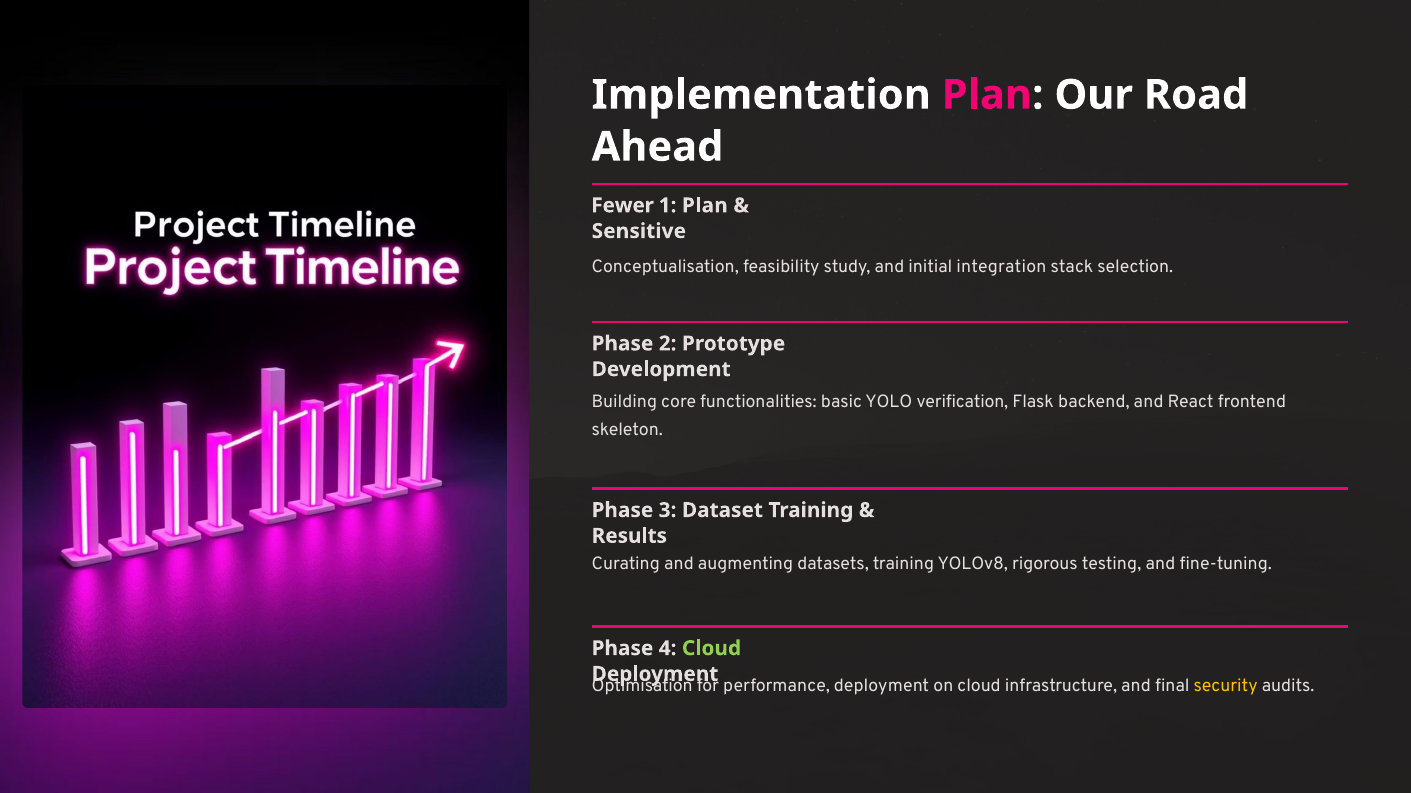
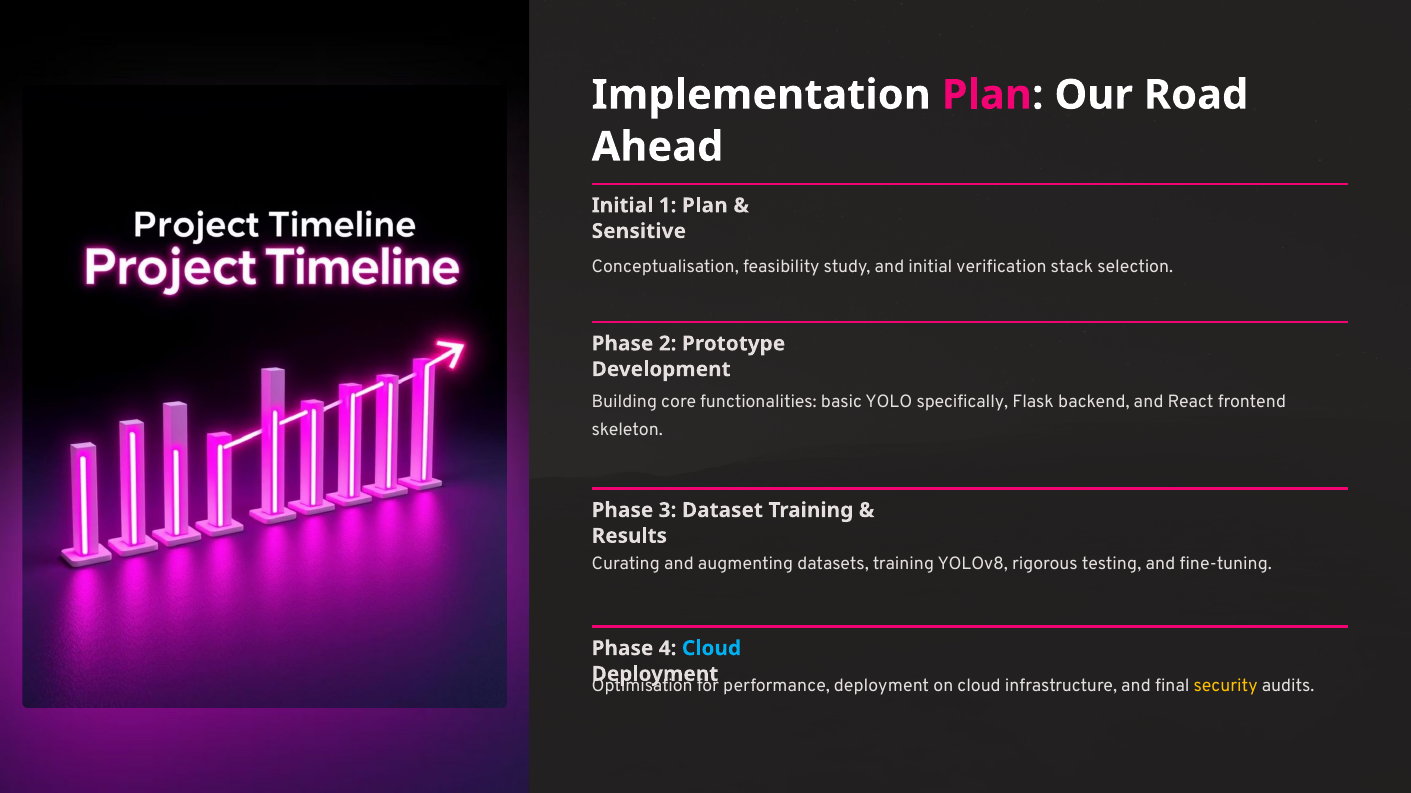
Fewer at (623, 206): Fewer -> Initial
integration: integration -> verification
verification: verification -> specifically
Cloud at (712, 649) colour: light green -> light blue
